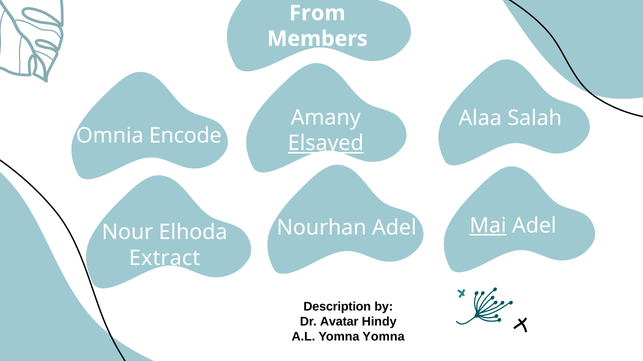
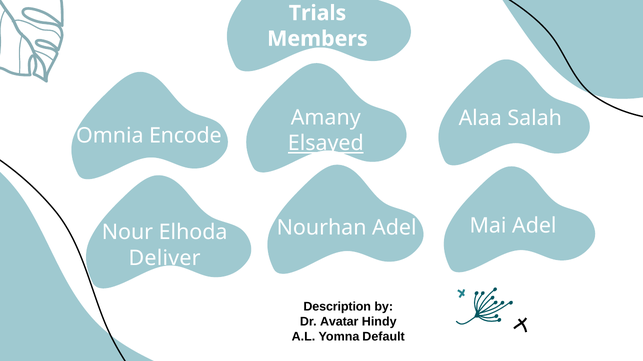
From: From -> Trials
Mai underline: present -> none
Extract: Extract -> Deliver
Yomna Yomna: Yomna -> Default
